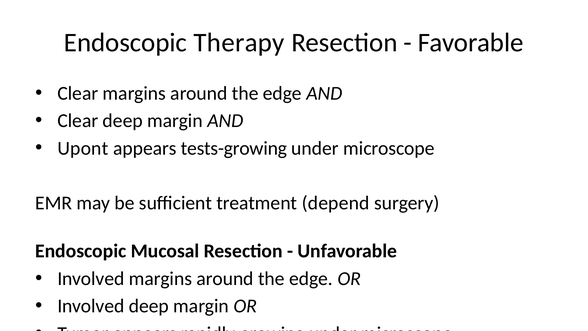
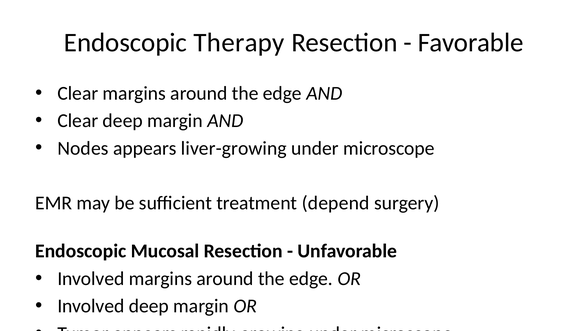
Upont: Upont -> Nodes
tests-growing: tests-growing -> liver-growing
